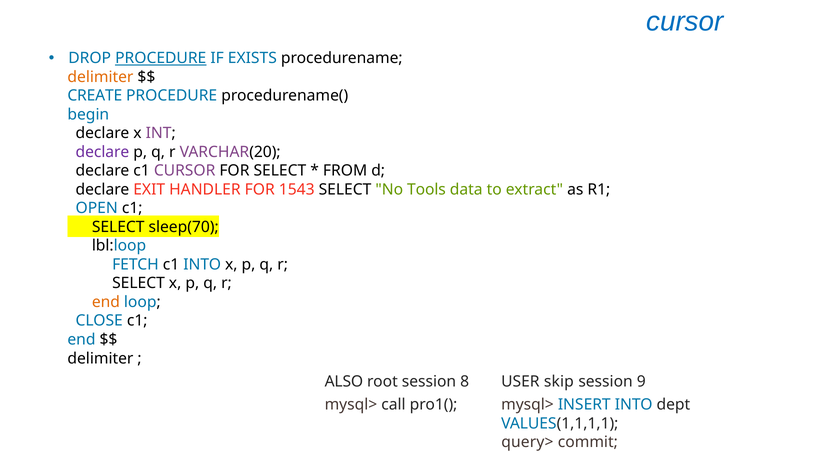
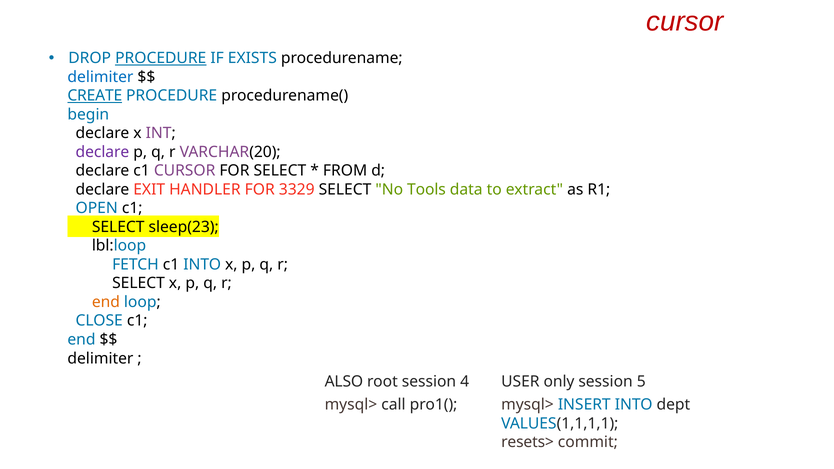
cursor at (685, 22) colour: blue -> red
delimiter at (100, 77) colour: orange -> blue
CREATE underline: none -> present
1543: 1543 -> 3329
sleep(70: sleep(70 -> sleep(23
8: 8 -> 4
skip: skip -> only
9: 9 -> 5
query>: query> -> resets>
